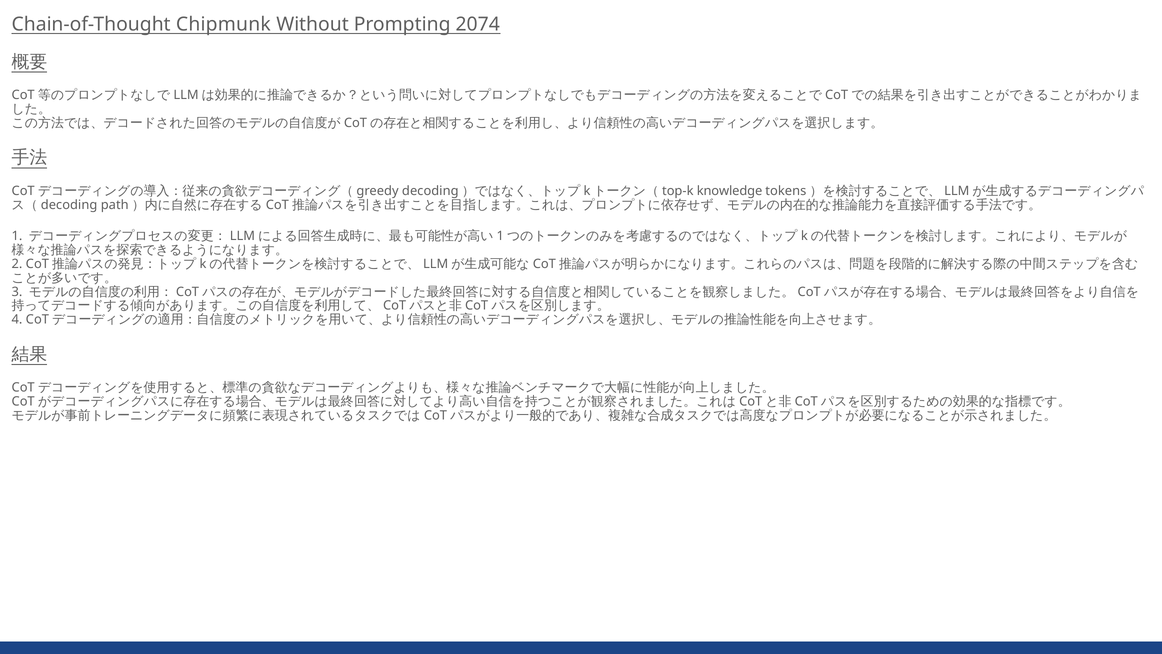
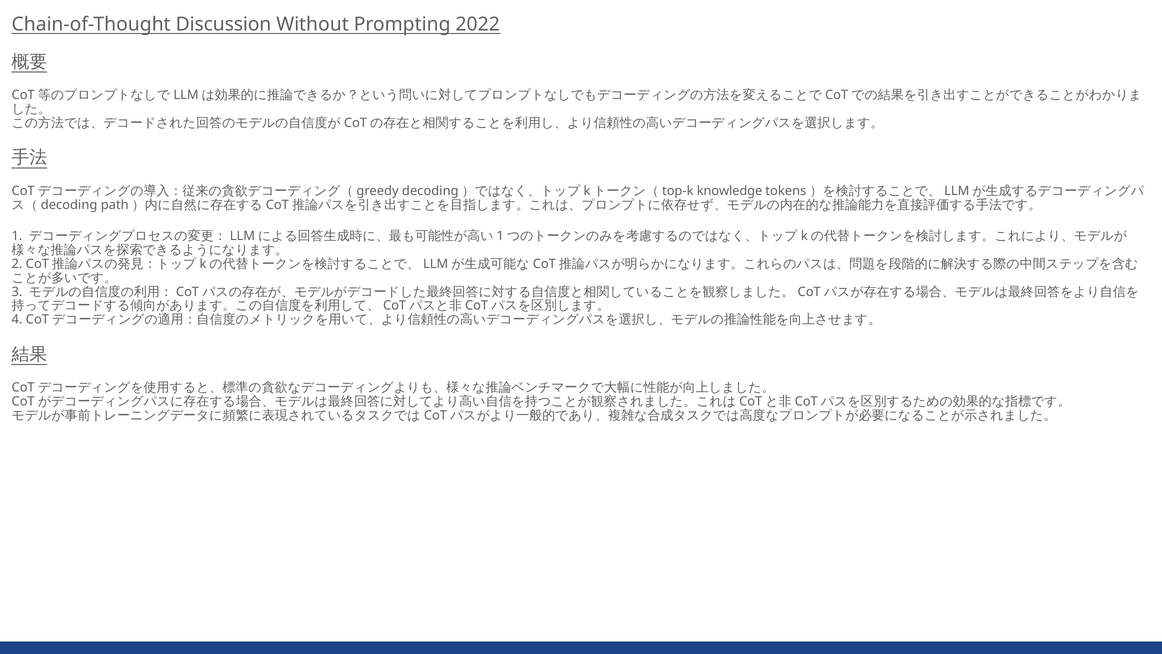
Chipmunk: Chipmunk -> Discussion
2074: 2074 -> 2022
